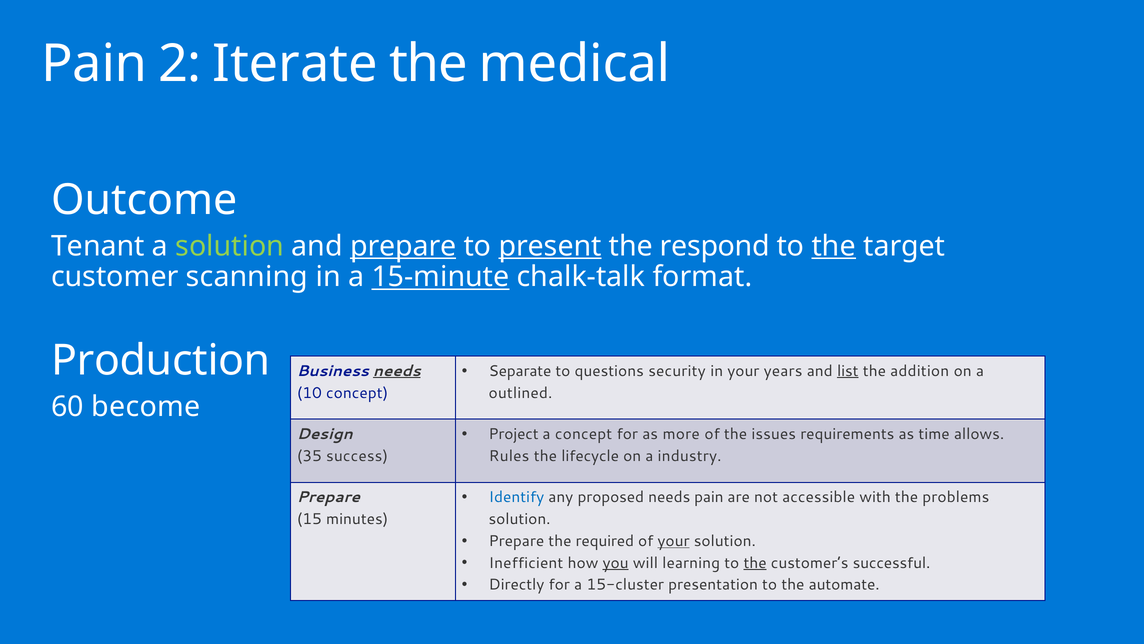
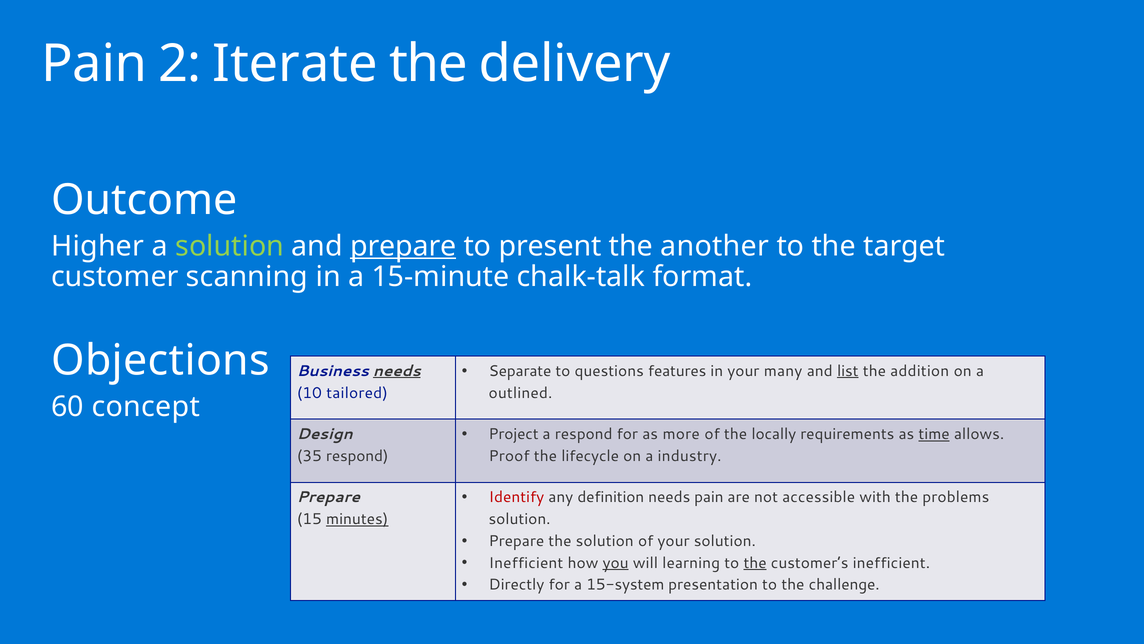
medical: medical -> delivery
Tenant: Tenant -> Higher
present underline: present -> none
respond: respond -> another
the at (834, 246) underline: present -> none
15-minute underline: present -> none
Production: Production -> Objections
security: security -> features
years: years -> many
10 concept: concept -> tailored
become: become -> concept
a concept: concept -> respond
issues: issues -> locally
time underline: none -> present
35 success: success -> respond
Rules: Rules -> Proof
Identify colour: blue -> red
proposed: proposed -> definition
minutes underline: none -> present
the required: required -> solution
your at (674, 541) underline: present -> none
customer’s successful: successful -> inefficient
15-cluster: 15-cluster -> 15-system
automate: automate -> challenge
